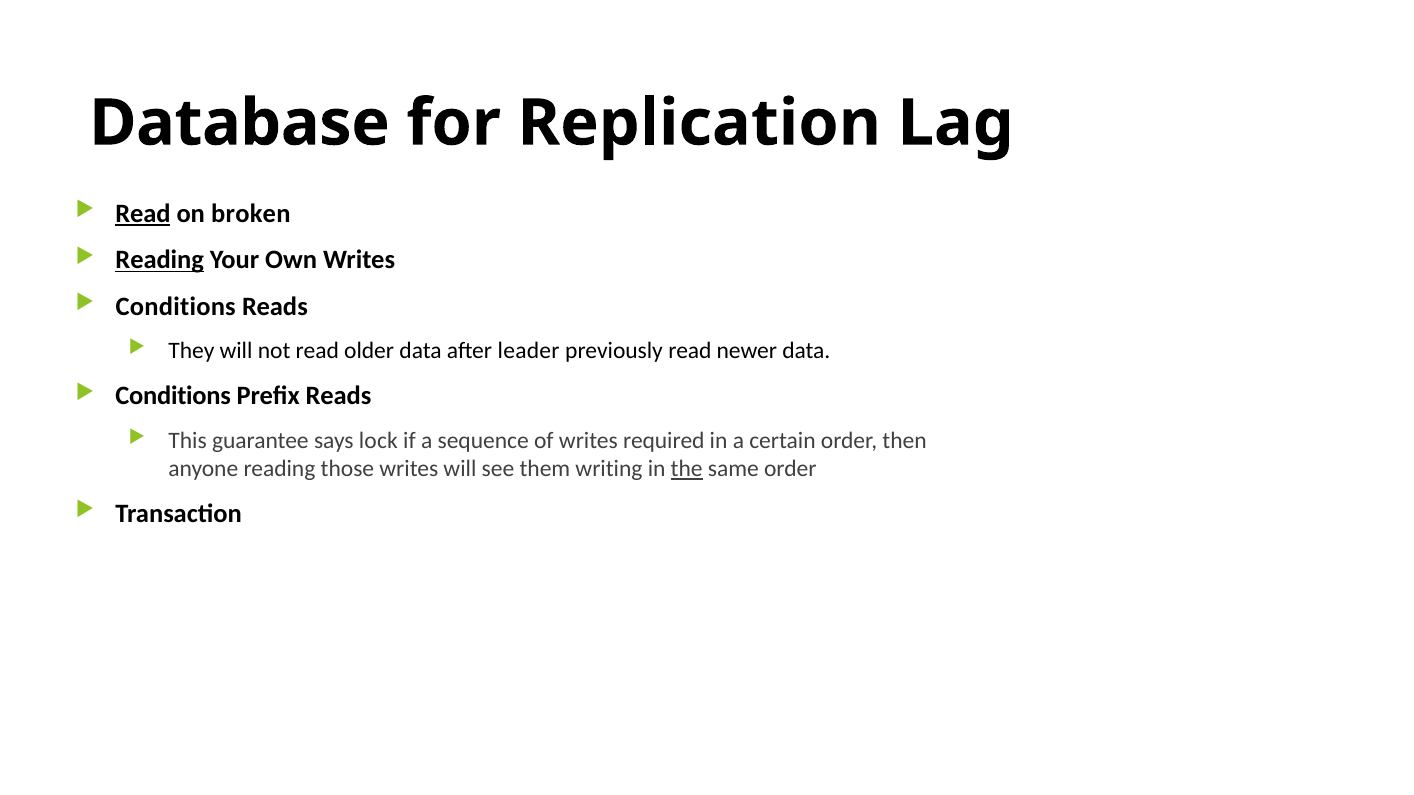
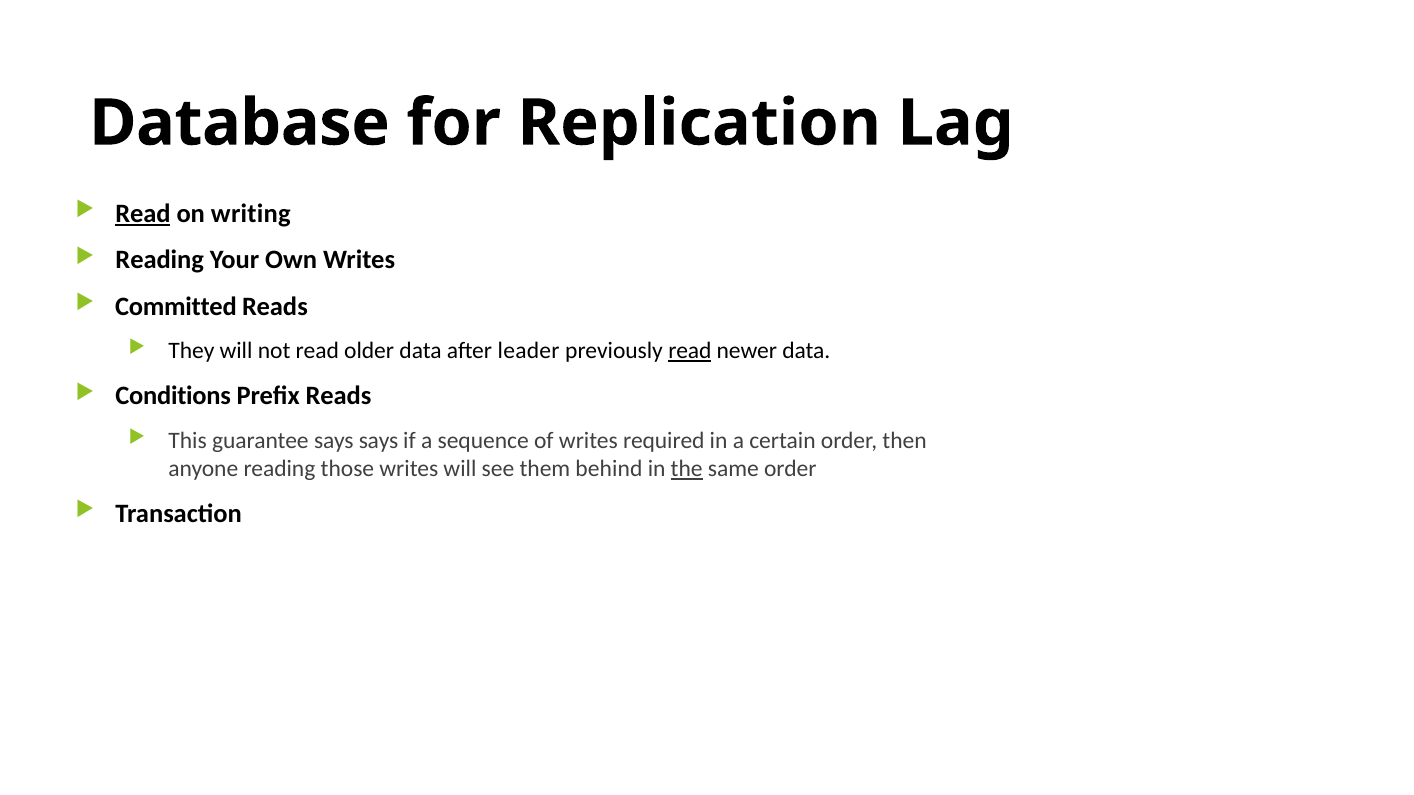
broken: broken -> writing
Reading at (160, 260) underline: present -> none
Conditions at (176, 307): Conditions -> Committed
read at (690, 351) underline: none -> present
says lock: lock -> says
writing: writing -> behind
